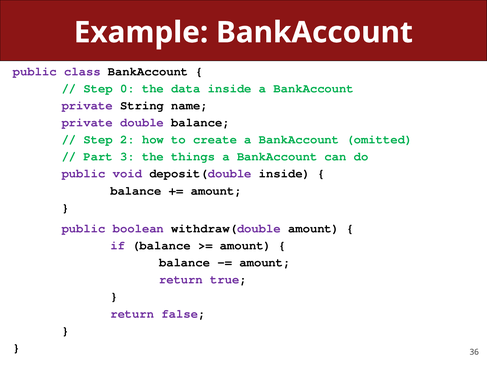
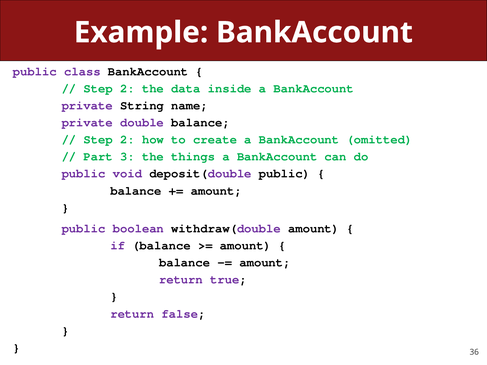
0 at (127, 89): 0 -> 2
deposit(double inside: inside -> public
